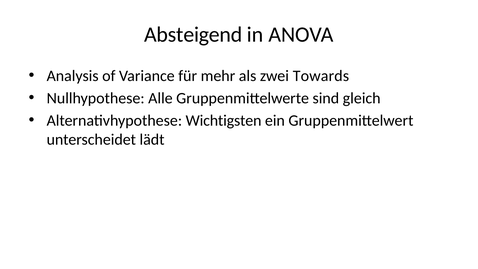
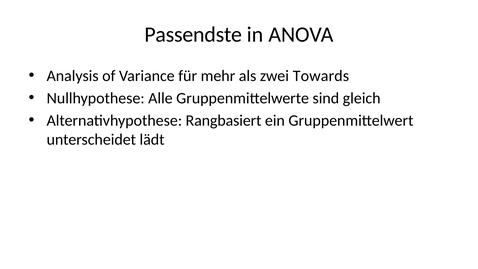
Absteigend: Absteigend -> Passendste
Wichtigsten: Wichtigsten -> Rangbasiert
